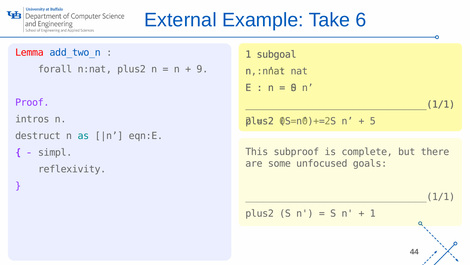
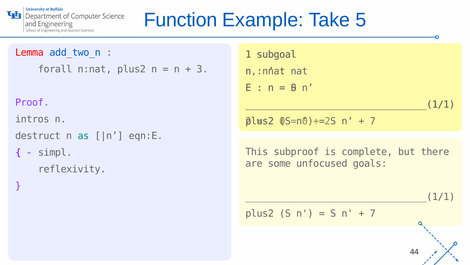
External: External -> Function
6: 6 -> 5
9: 9 -> 3
5 at (373, 121): 5 -> 7
1 at (373, 213): 1 -> 7
